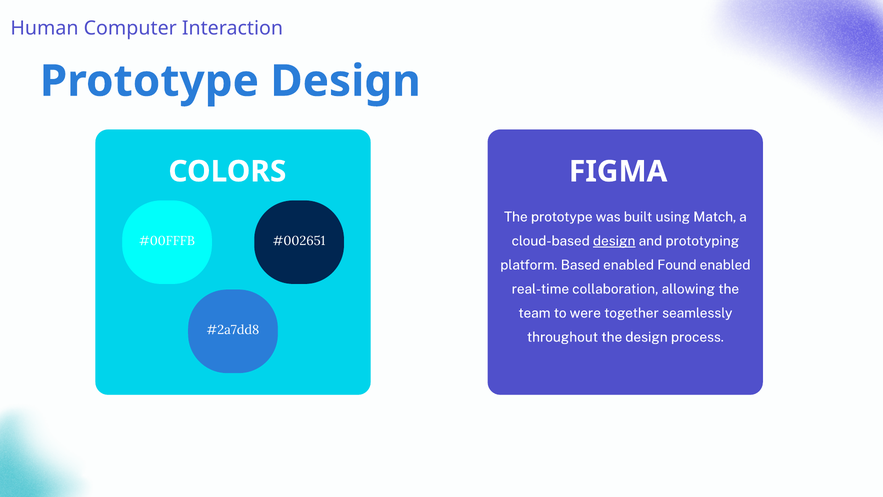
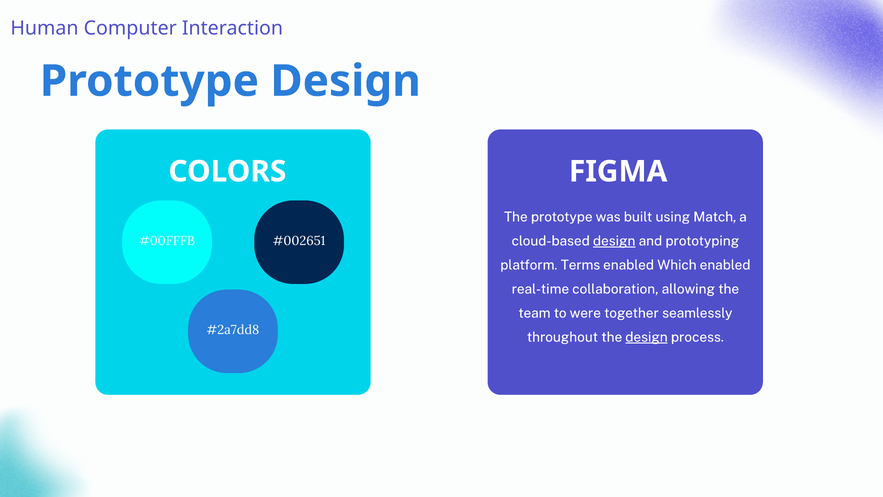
Based: Based -> Terms
Found: Found -> Which
design at (646, 337) underline: none -> present
